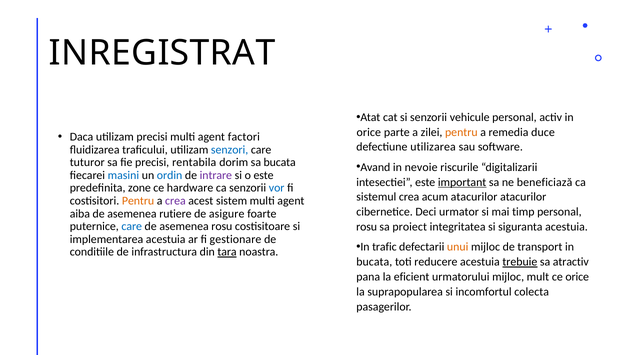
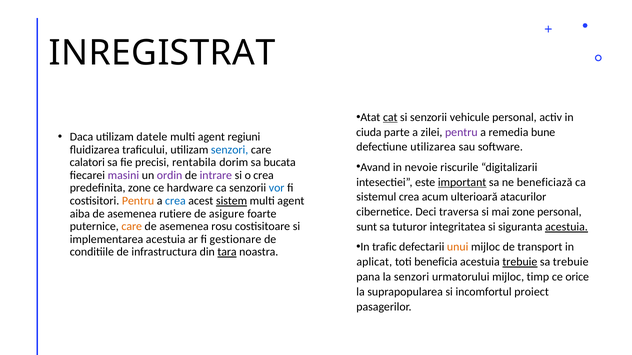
cat underline: none -> present
orice at (369, 132): orice -> ciuda
pentru at (461, 132) colour: orange -> purple
duce: duce -> bune
utilizam precisi: precisi -> datele
factori: factori -> regiuni
tuturor: tuturor -> calatori
masini colour: blue -> purple
ordin colour: blue -> purple
o este: este -> crea
acum atacurilor: atacurilor -> ulterioară
crea at (175, 201) colour: purple -> blue
sistem underline: none -> present
urmator: urmator -> traversa
mai timp: timp -> zone
care at (132, 227) colour: blue -> orange
rosu at (367, 227): rosu -> sunt
proiect: proiect -> tuturor
acestuia at (567, 227) underline: none -> present
bucata at (374, 262): bucata -> aplicat
reducere: reducere -> beneficia
sa atractiv: atractiv -> trebuie
la eficient: eficient -> senzori
mult: mult -> timp
colecta: colecta -> proiect
